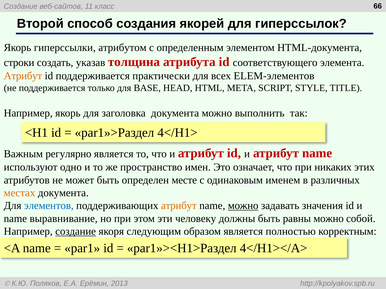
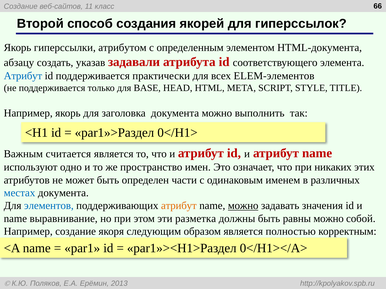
строки: строки -> абзацу
толщина: толщина -> задавали
Атрибут at (23, 76) colour: orange -> blue
4</H1>: 4</H1> -> 0</H1>
регулярно: регулярно -> считается
месте: месте -> части
местах colour: orange -> blue
человеку: человеку -> разметка
создание at (76, 232) underline: present -> none
4</H1></A>: 4</H1></A> -> 0</H1></A>
